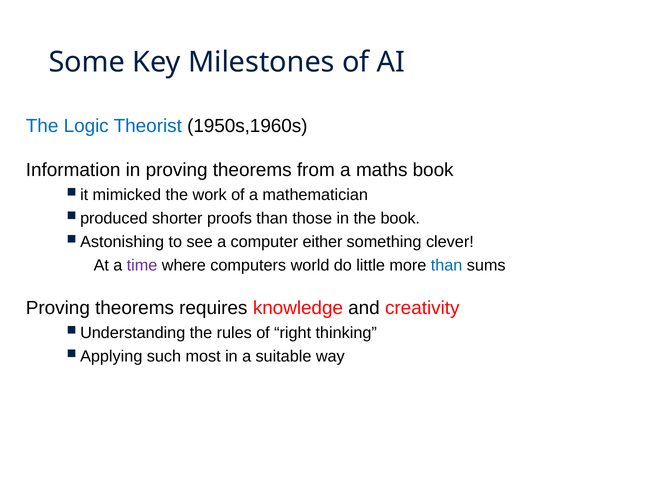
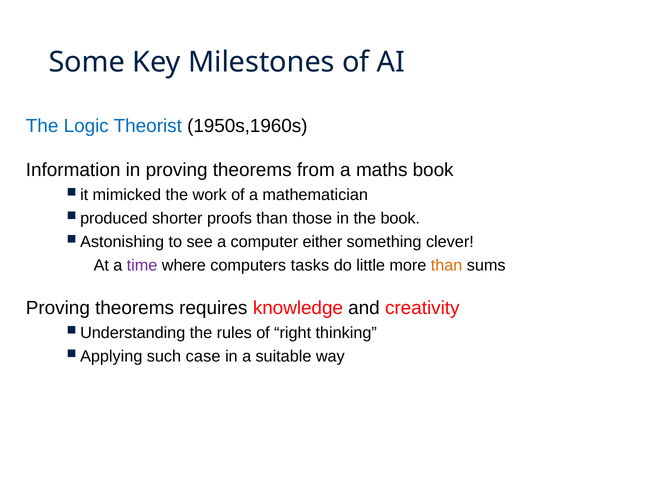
world: world -> tasks
than at (447, 265) colour: blue -> orange
most: most -> case
